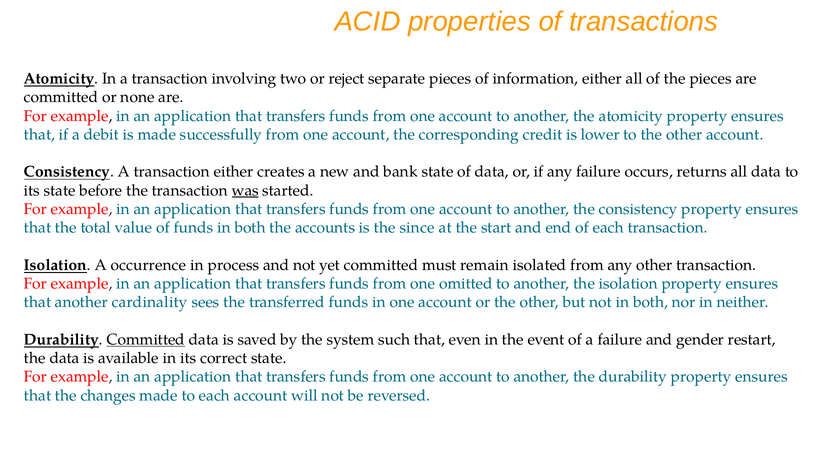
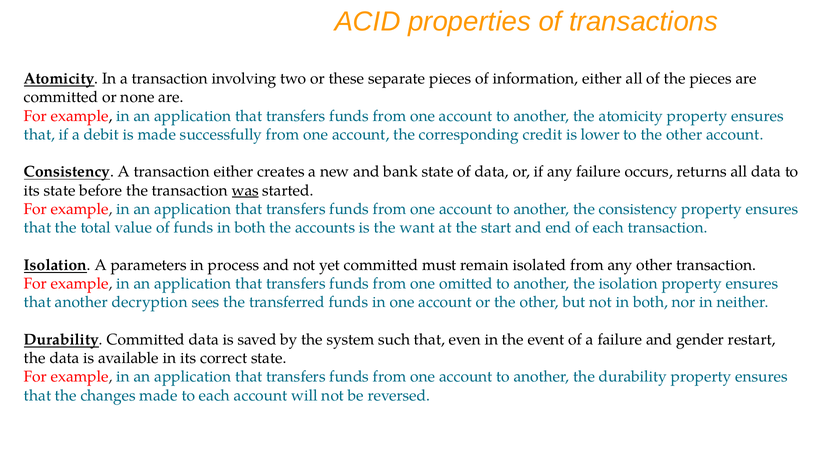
reject: reject -> these
since: since -> want
occurrence: occurrence -> parameters
cardinality: cardinality -> decryption
Committed at (146, 339) underline: present -> none
